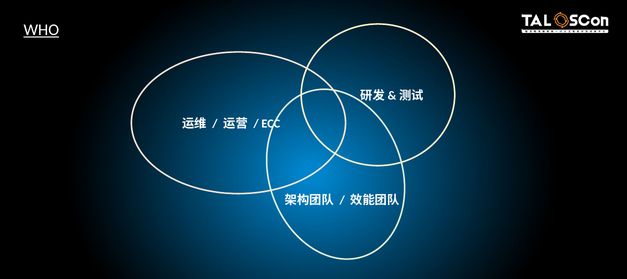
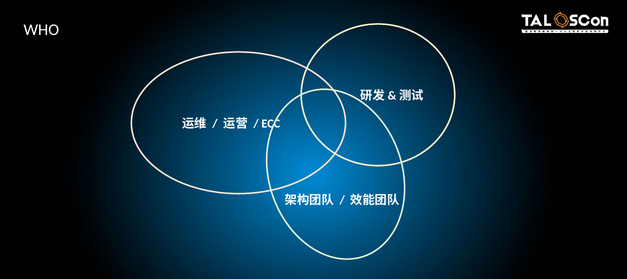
WHO underline: present -> none
